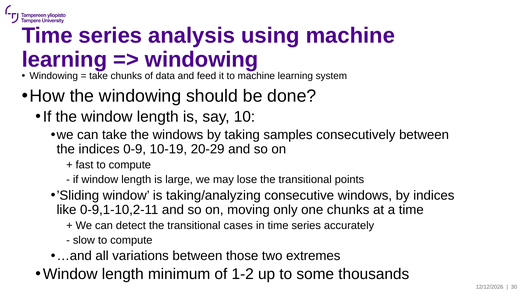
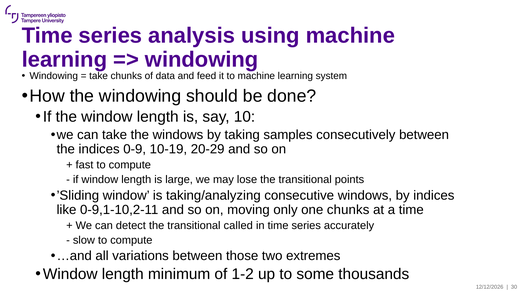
cases: cases -> called
